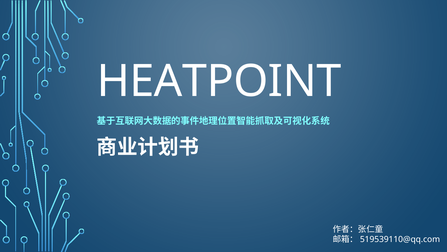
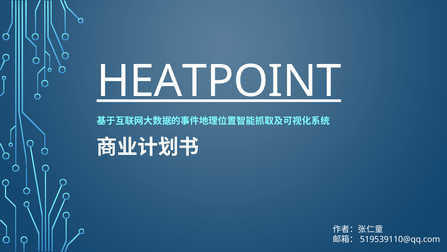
HEATPOINT underline: none -> present
